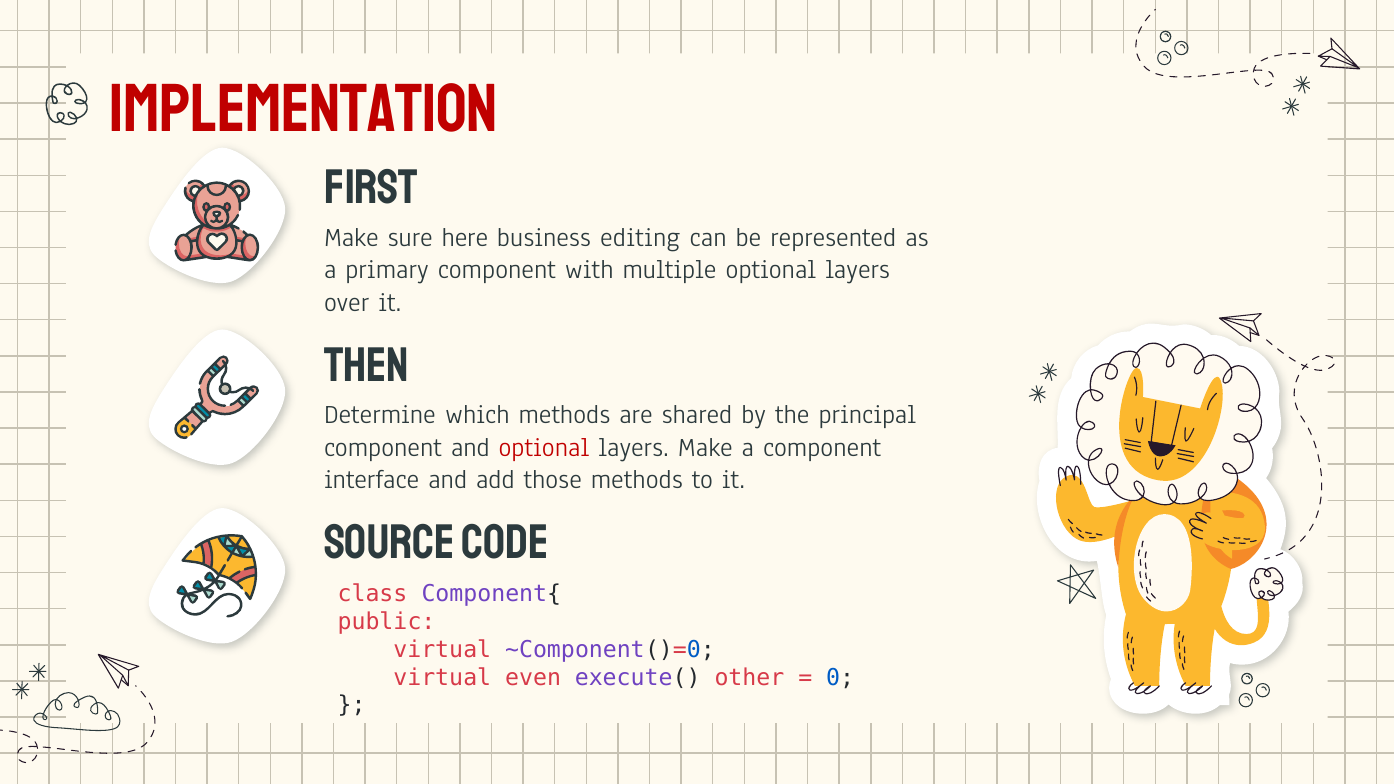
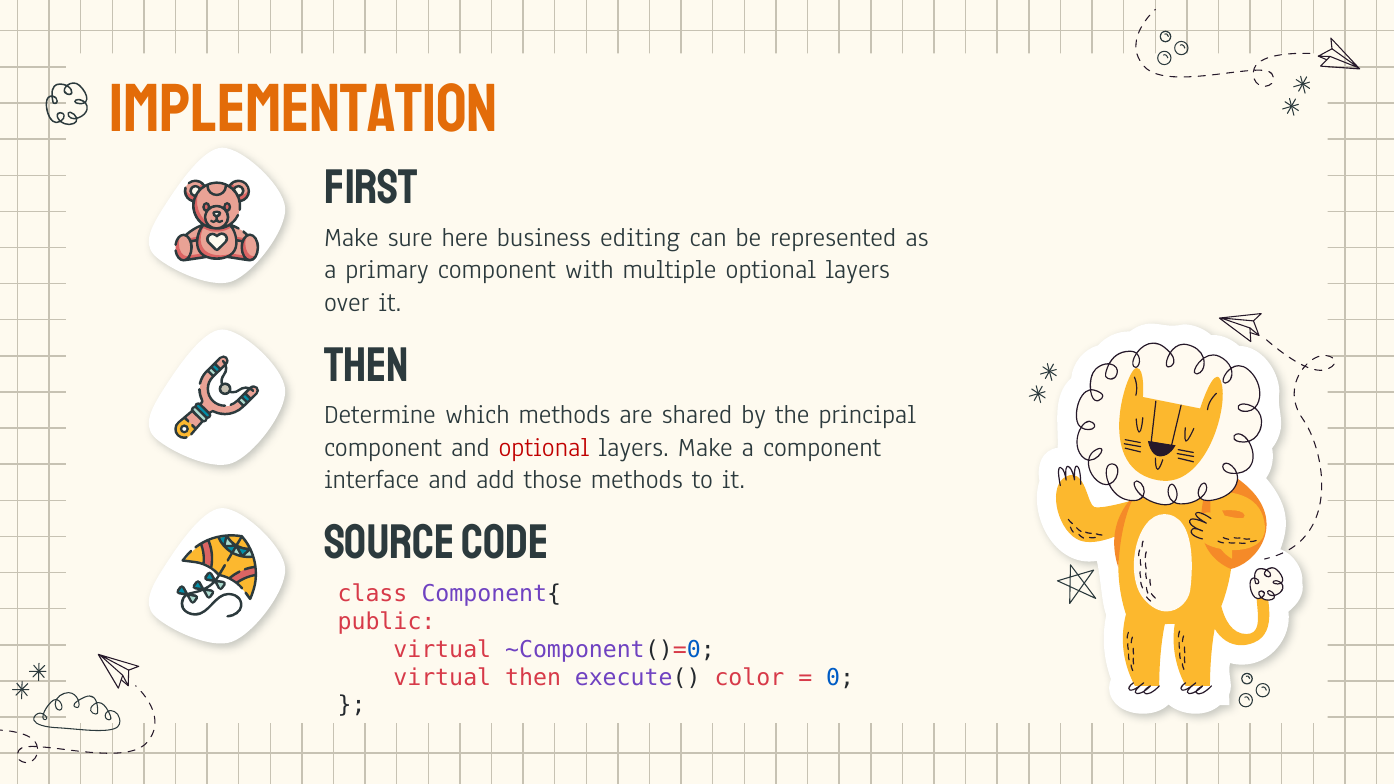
Implementation colour: red -> orange
virtual even: even -> then
other: other -> color
